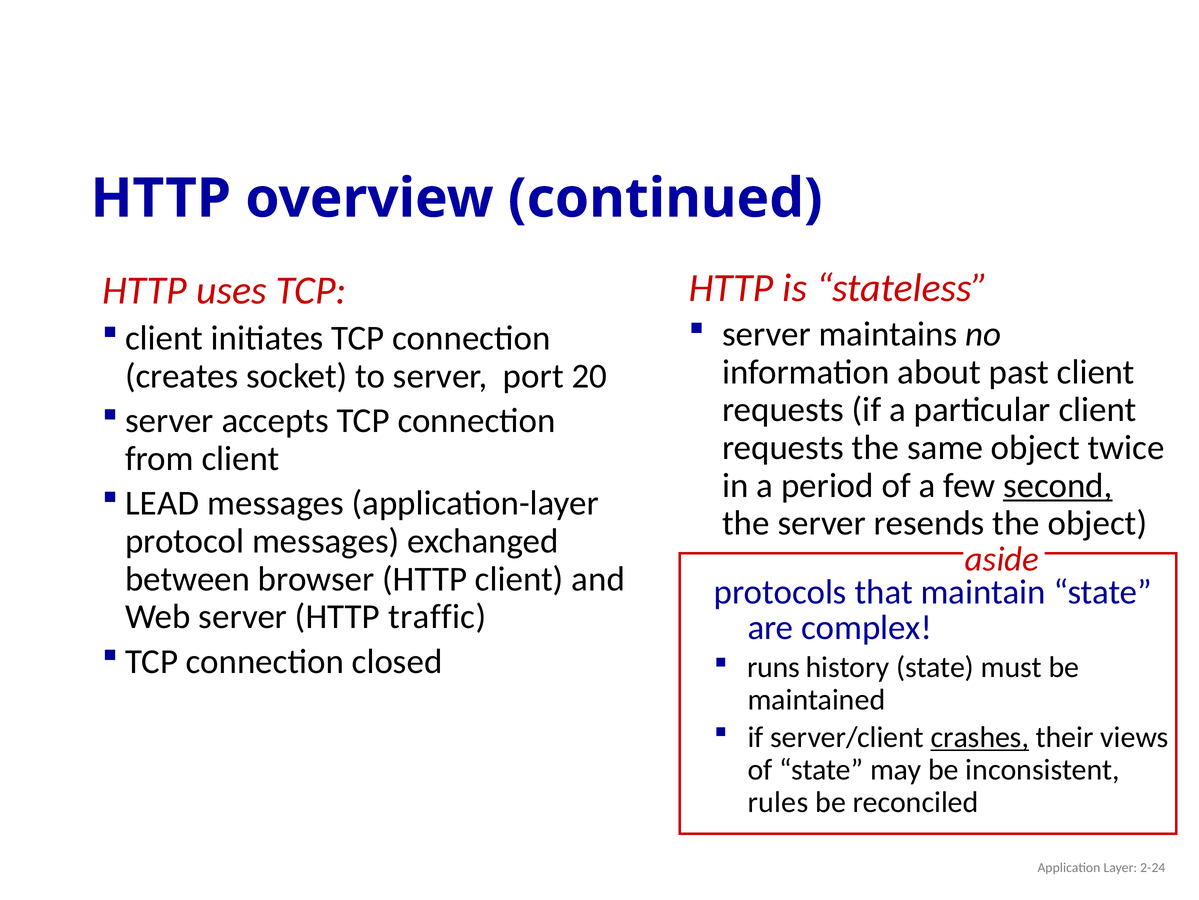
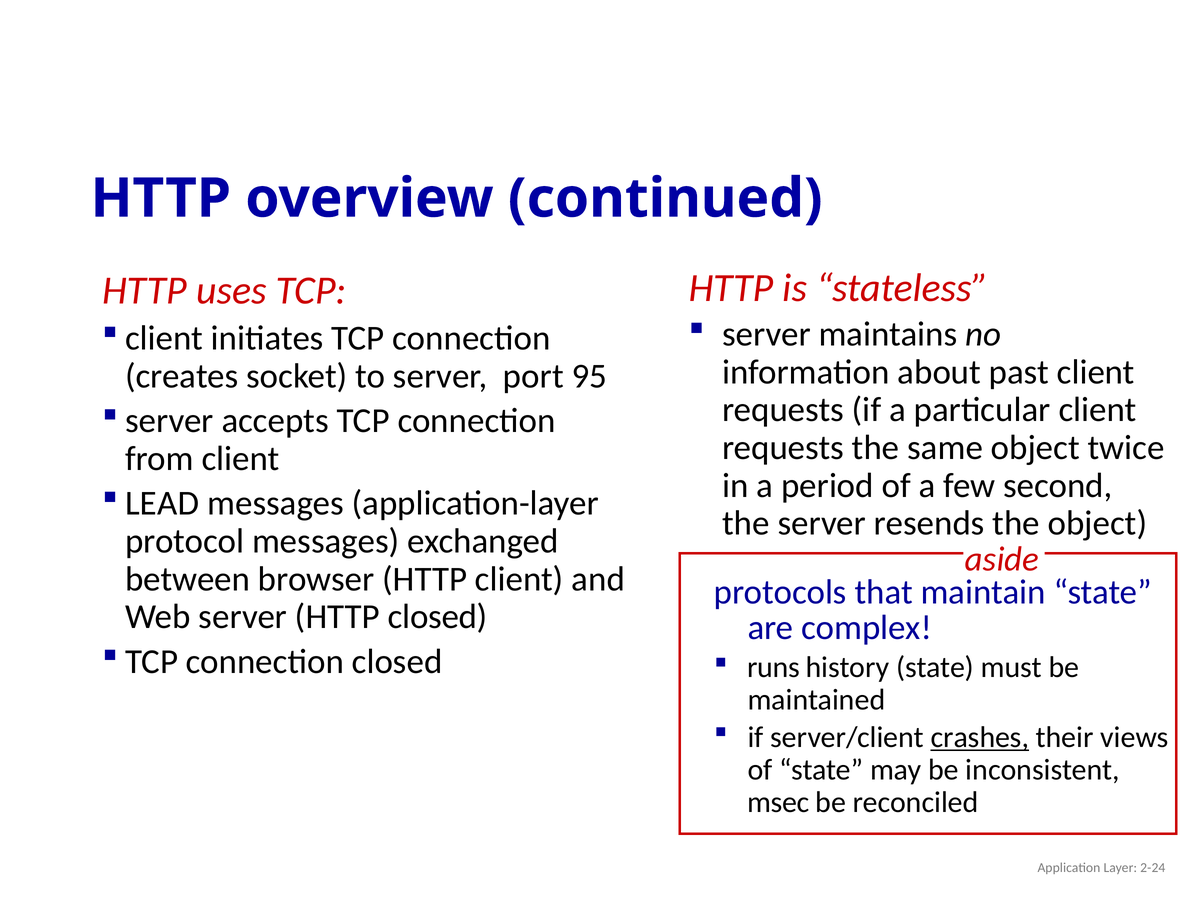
20: 20 -> 95
second underline: present -> none
HTTP traffic: traffic -> closed
rules: rules -> msec
